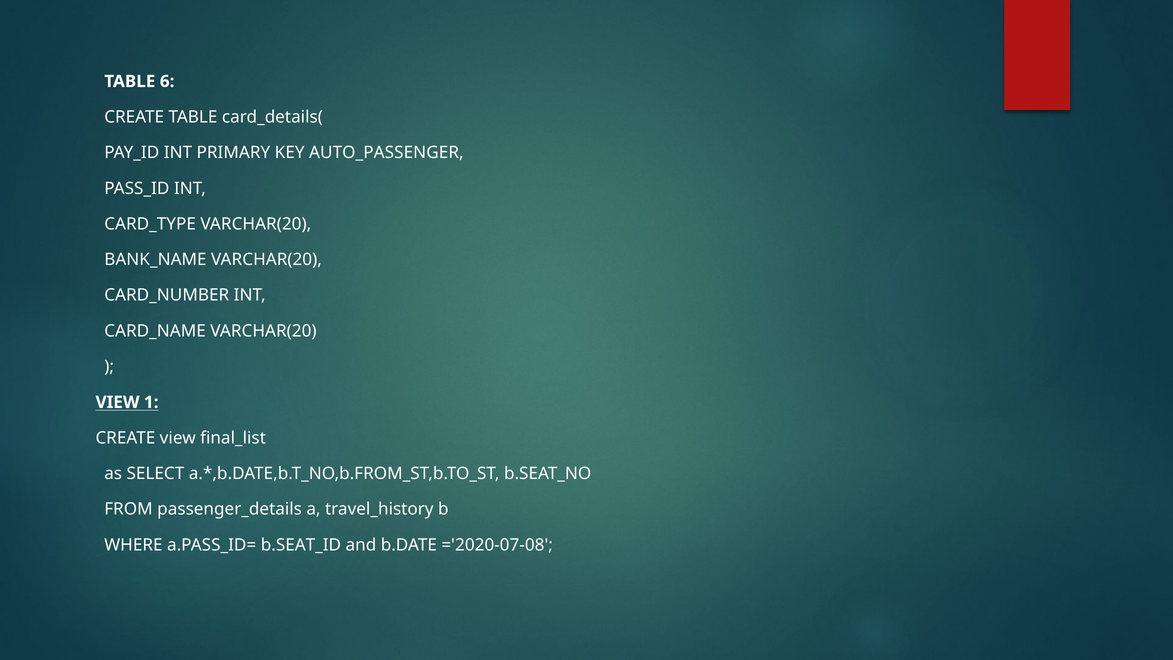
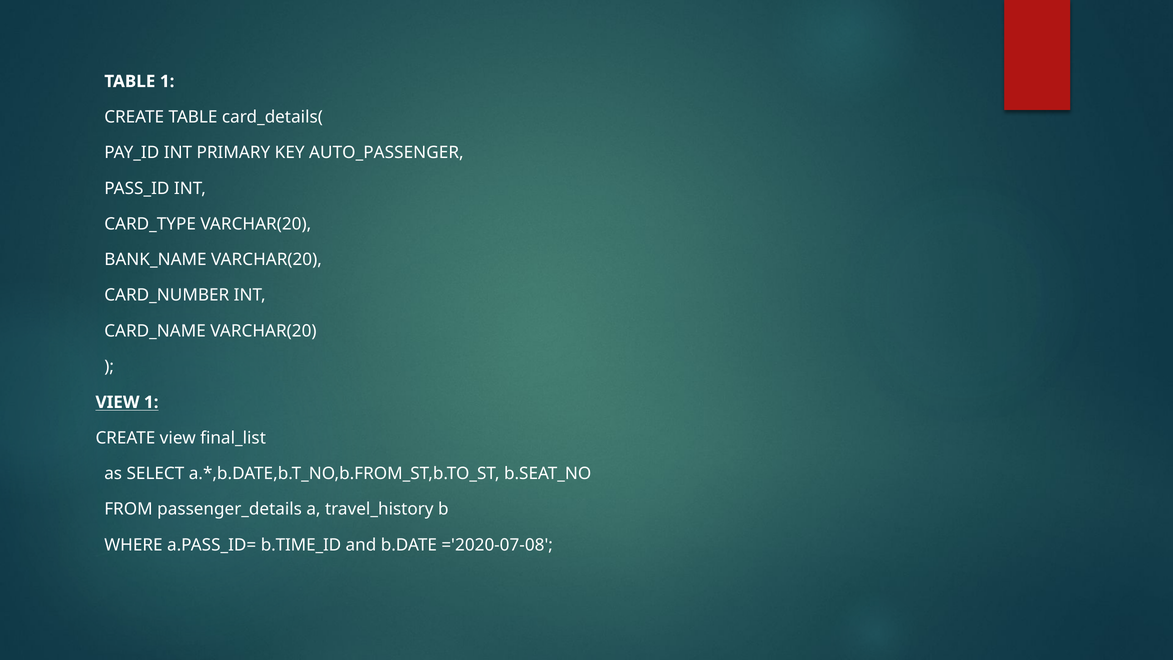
TABLE 6: 6 -> 1
b.SEAT_ID: b.SEAT_ID -> b.TIME_ID
